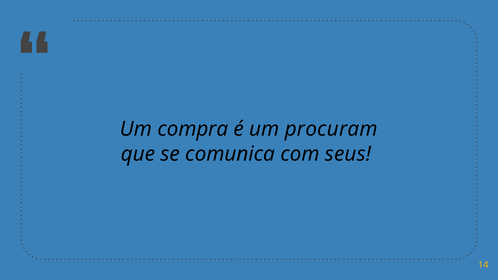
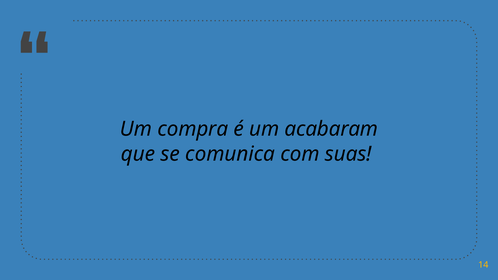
procuram: procuram -> acabaram
seus: seus -> suas
